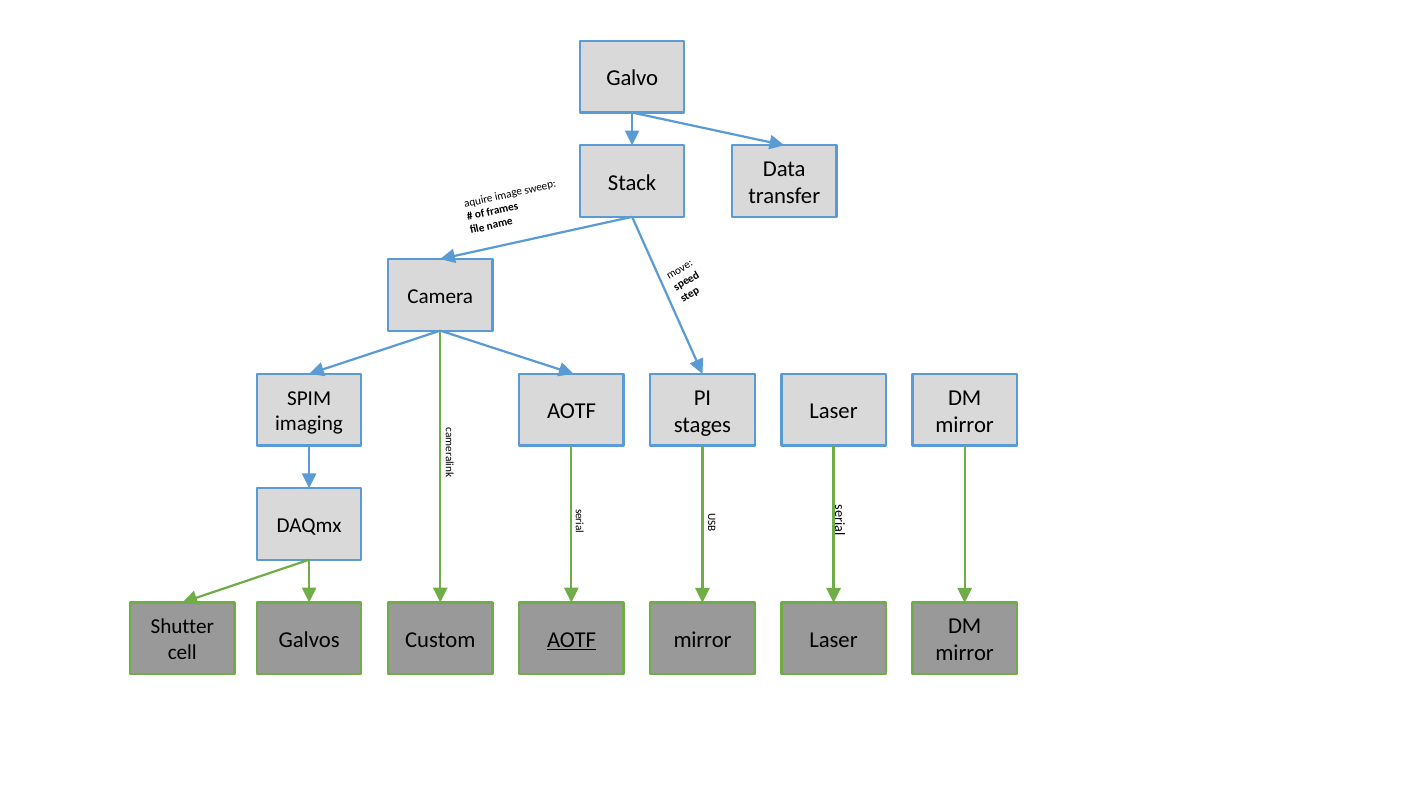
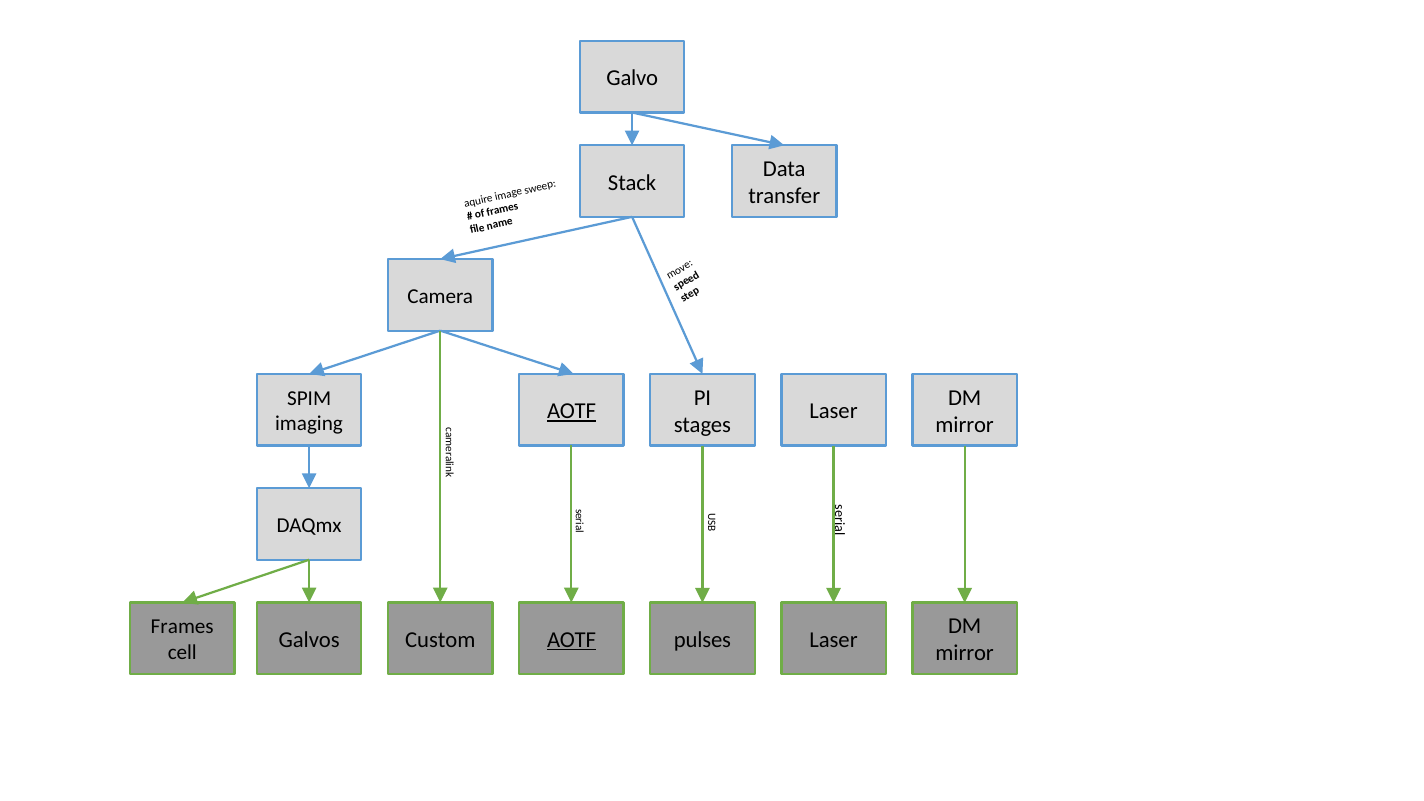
AOTF at (571, 411) underline: none -> present
Shutter at (182, 627): Shutter -> Frames
mirror at (703, 640): mirror -> pulses
